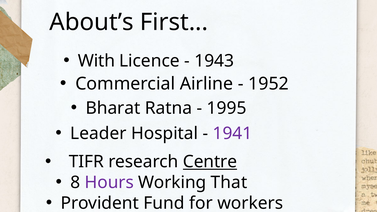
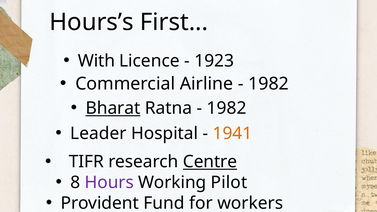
About’s: About’s -> Hours’s
1943: 1943 -> 1923
1952 at (269, 84): 1952 -> 1982
Bharat underline: none -> present
1995 at (227, 108): 1995 -> 1982
1941 colour: purple -> orange
That: That -> Pilot
